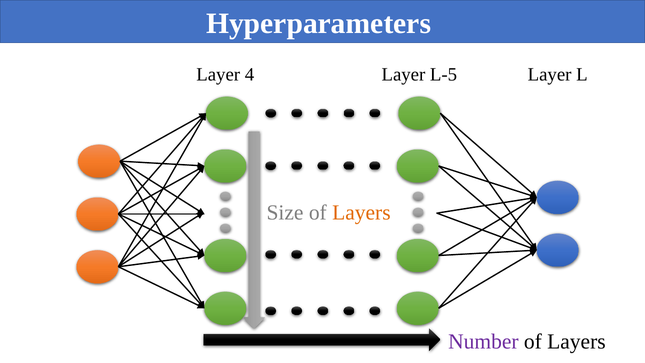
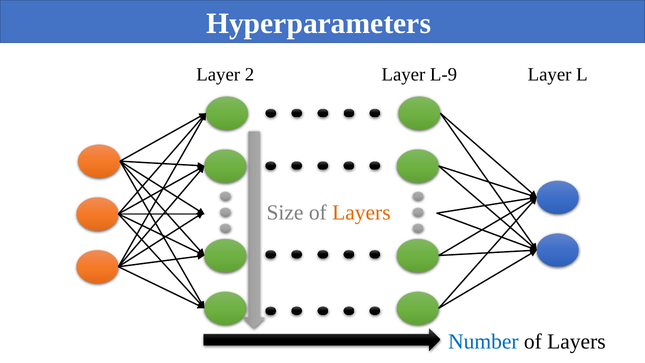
L-5: L-5 -> L-9
4: 4 -> 2
Number colour: purple -> blue
